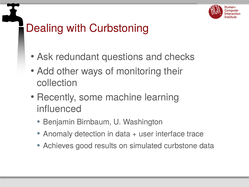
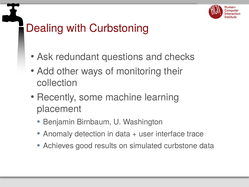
influenced: influenced -> placement
